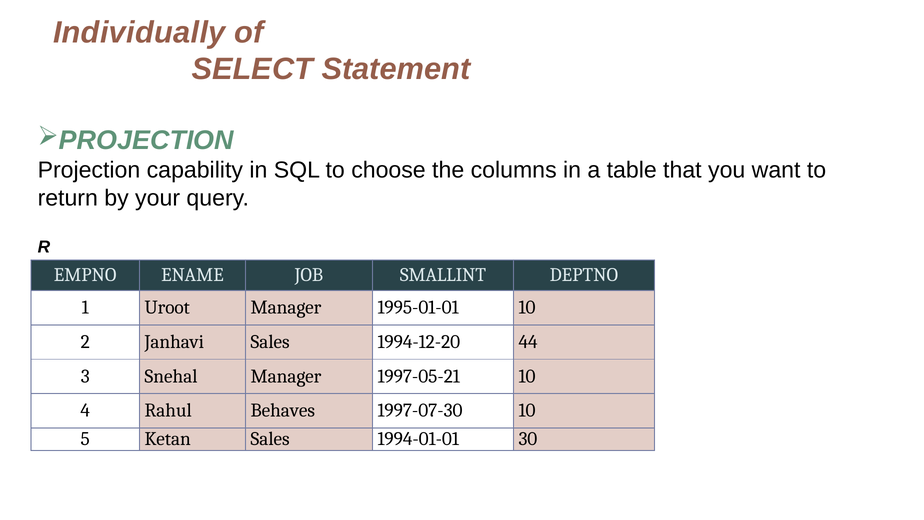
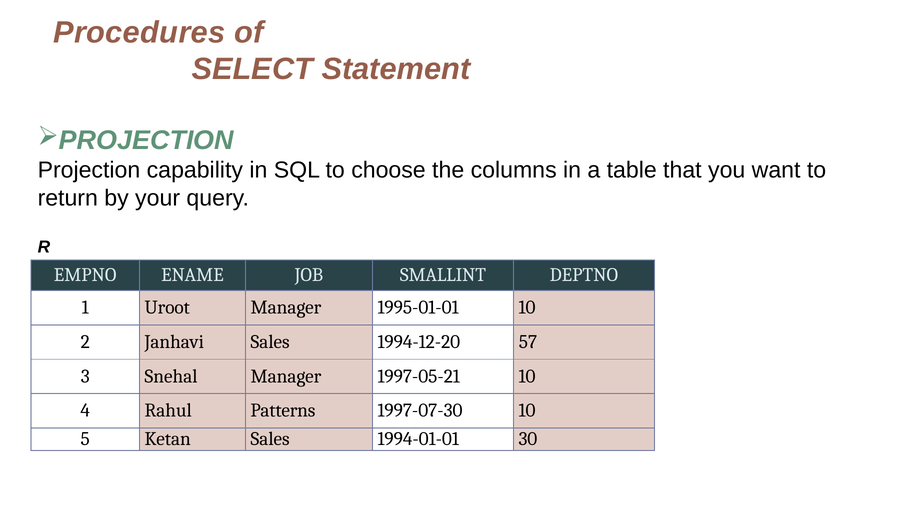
Individually: Individually -> Procedures
44: 44 -> 57
Behaves: Behaves -> Patterns
